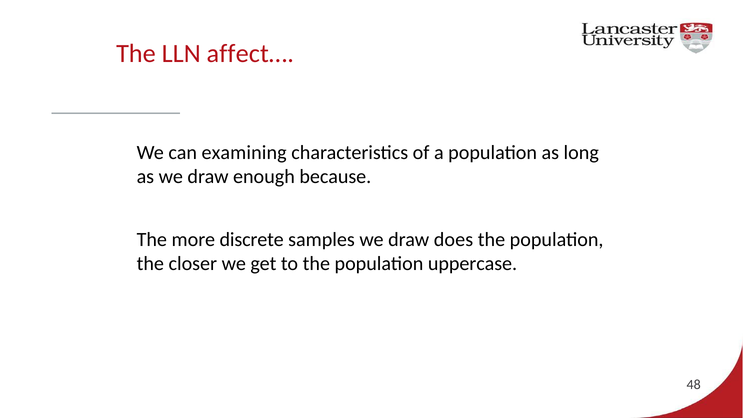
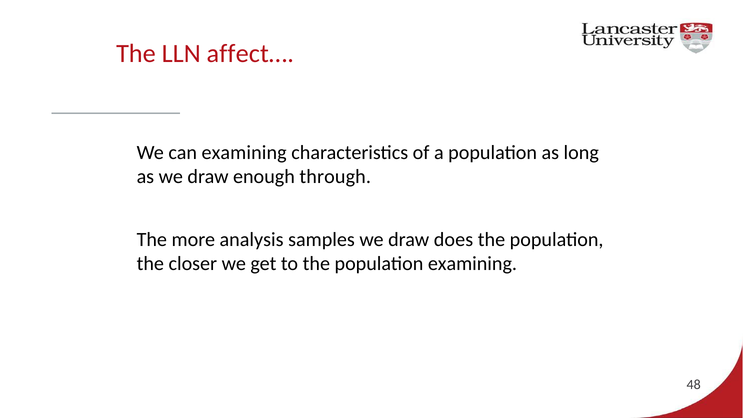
because: because -> through
discrete: discrete -> analysis
population uppercase: uppercase -> examining
